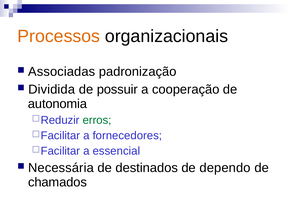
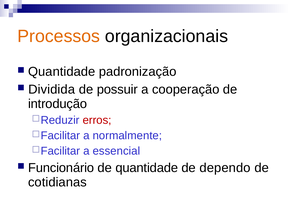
Associadas at (62, 72): Associadas -> Quantidade
autonomia: autonomia -> introdução
erros colour: green -> red
fornecedores: fornecedores -> normalmente
Necessária: Necessária -> Funcionário
de destinados: destinados -> quantidade
chamados: chamados -> cotidianas
